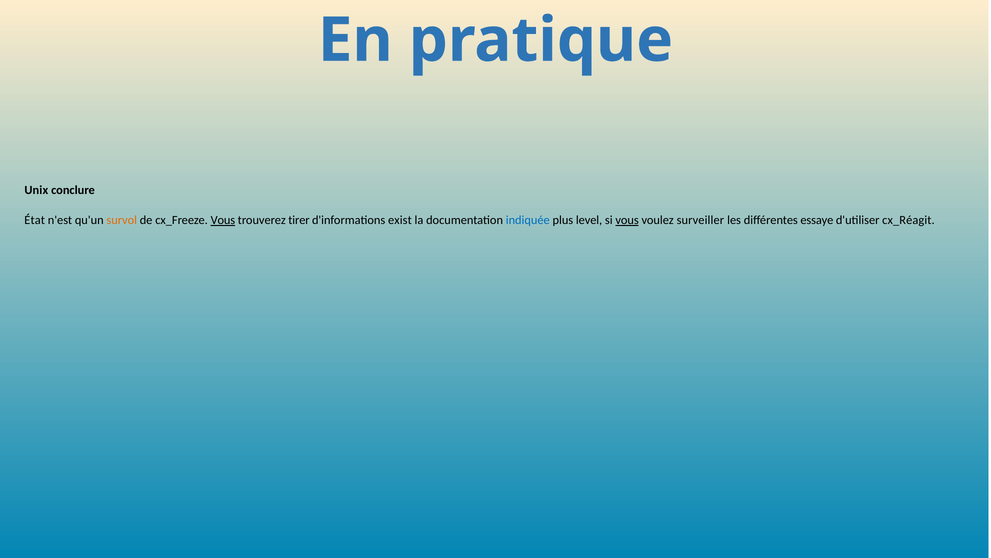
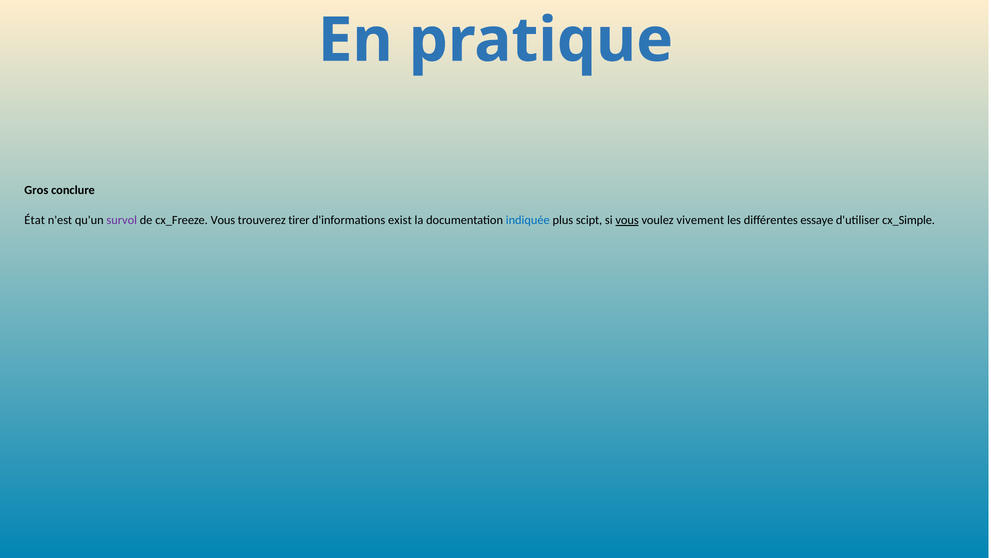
Unix: Unix -> Gros
survol colour: orange -> purple
Vous at (223, 220) underline: present -> none
level: level -> scipt
surveiller: surveiller -> vivement
cx_Réagit: cx_Réagit -> cx_Simple
